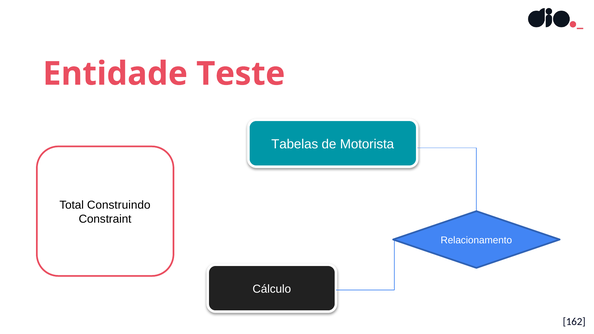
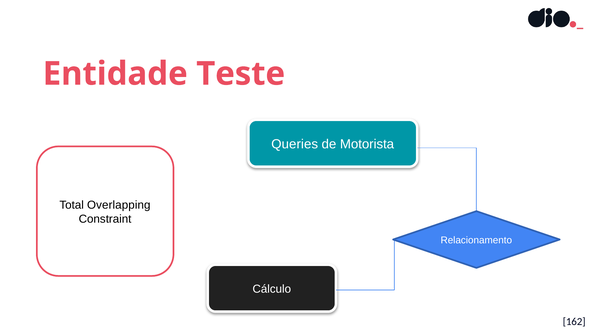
Tabelas: Tabelas -> Queries
Construindo: Construindo -> Overlapping
